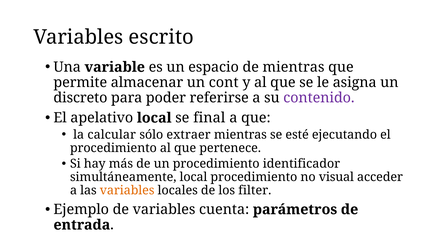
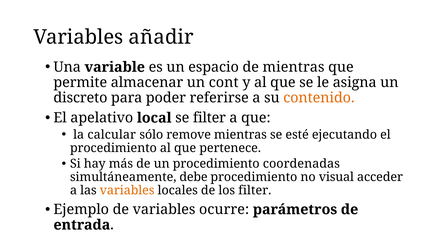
escrito: escrito -> añadir
contenido colour: purple -> orange
se final: final -> filter
extraer: extraer -> remove
identificador: identificador -> coordenadas
simultáneamente local: local -> debe
cuenta: cuenta -> ocurre
